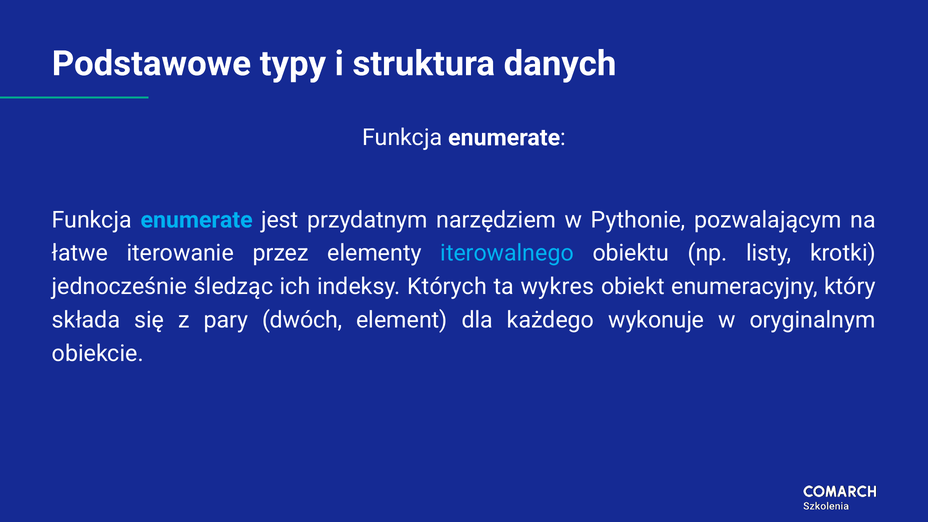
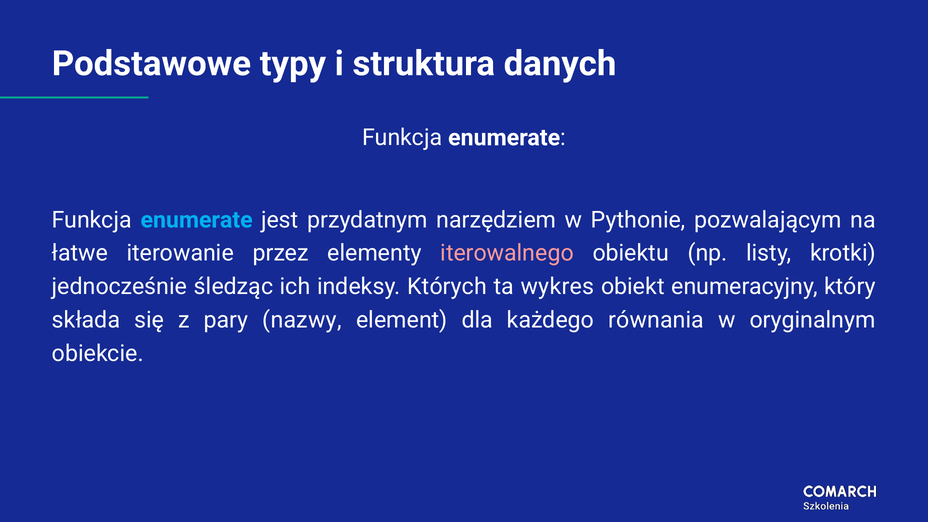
iterowalnego colour: light blue -> pink
dwóch: dwóch -> nazwy
wykonuje: wykonuje -> równania
